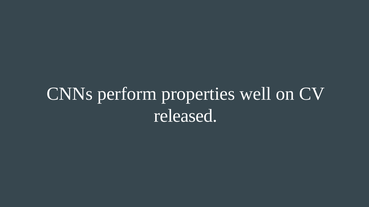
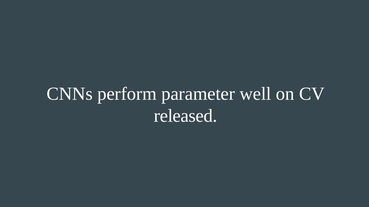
properties: properties -> parameter
